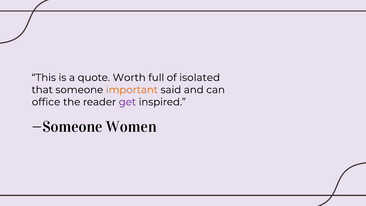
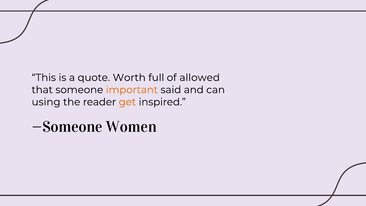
isolated: isolated -> allowed
office: office -> using
get colour: purple -> orange
